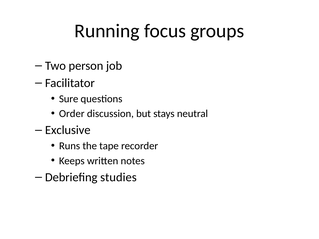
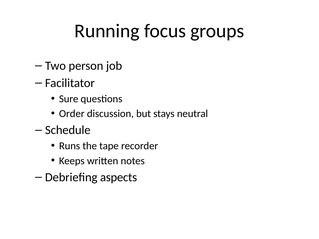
Exclusive: Exclusive -> Schedule
studies: studies -> aspects
